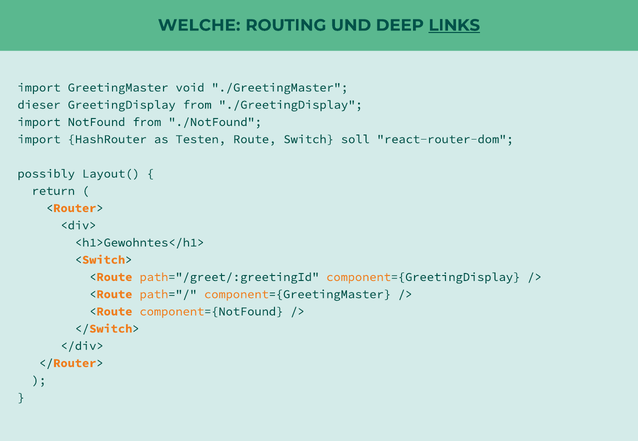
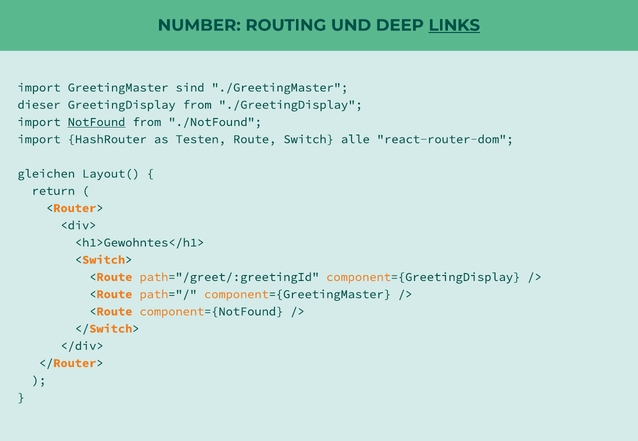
WELCHE: WELCHE -> NUMBER
void: void -> sind
NotFound underline: none -> present
soll: soll -> alle
possibly: possibly -> gleichen
